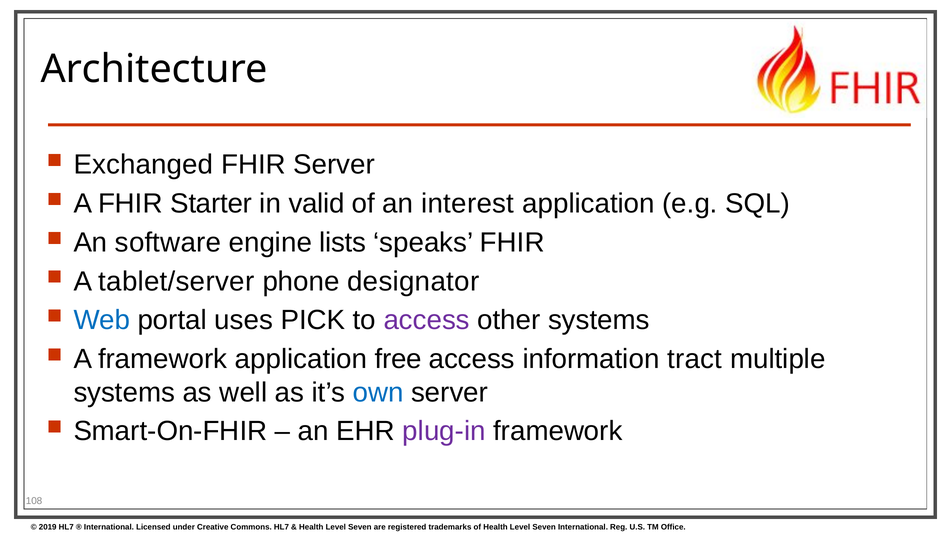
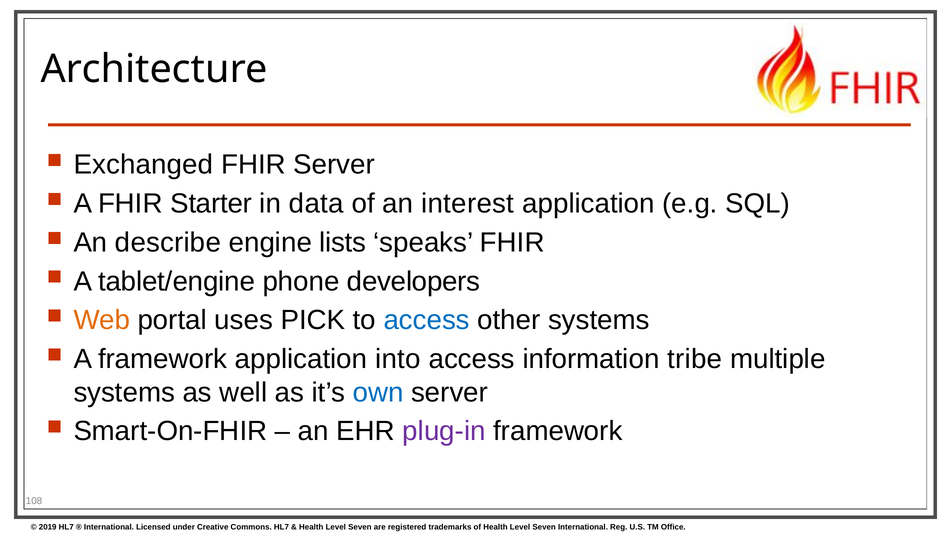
valid: valid -> data
software: software -> describe
tablet/server: tablet/server -> tablet/engine
designator: designator -> developers
Web colour: blue -> orange
access at (427, 320) colour: purple -> blue
free: free -> into
tract: tract -> tribe
